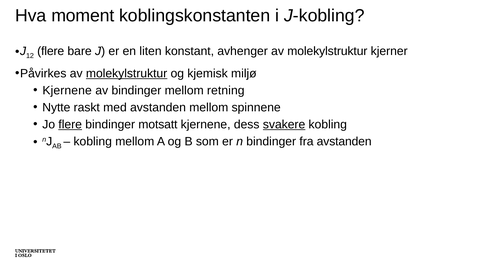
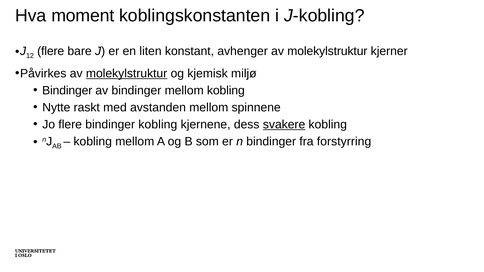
Kjernene at (67, 90): Kjernene -> Bindinger
mellom retning: retning -> kobling
flere at (70, 125) underline: present -> none
bindinger motsatt: motsatt -> kobling
fra avstanden: avstanden -> forstyrring
